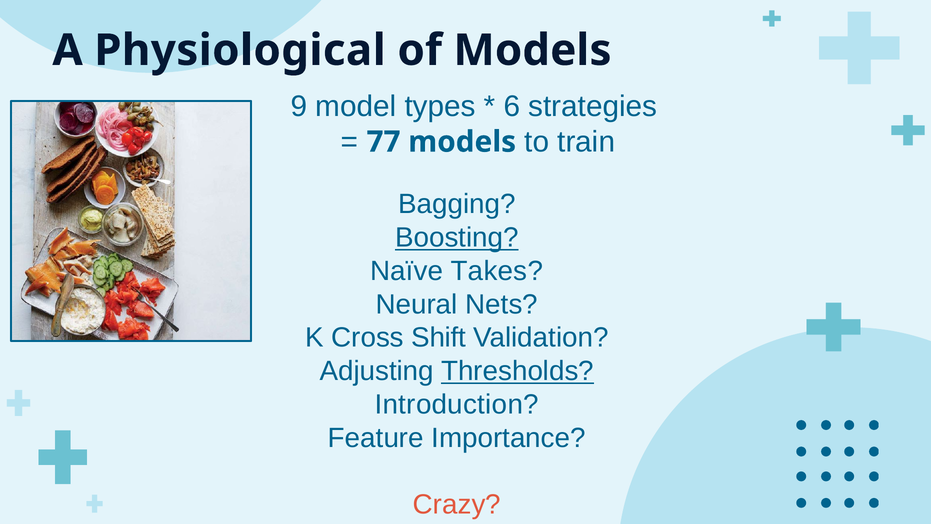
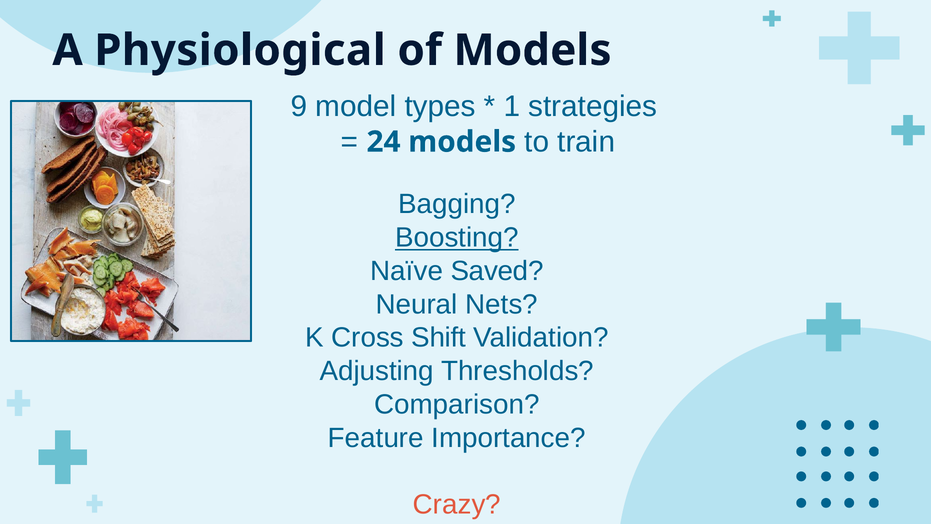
6: 6 -> 1
77: 77 -> 24
Takes: Takes -> Saved
Thresholds underline: present -> none
Introduction: Introduction -> Comparison
